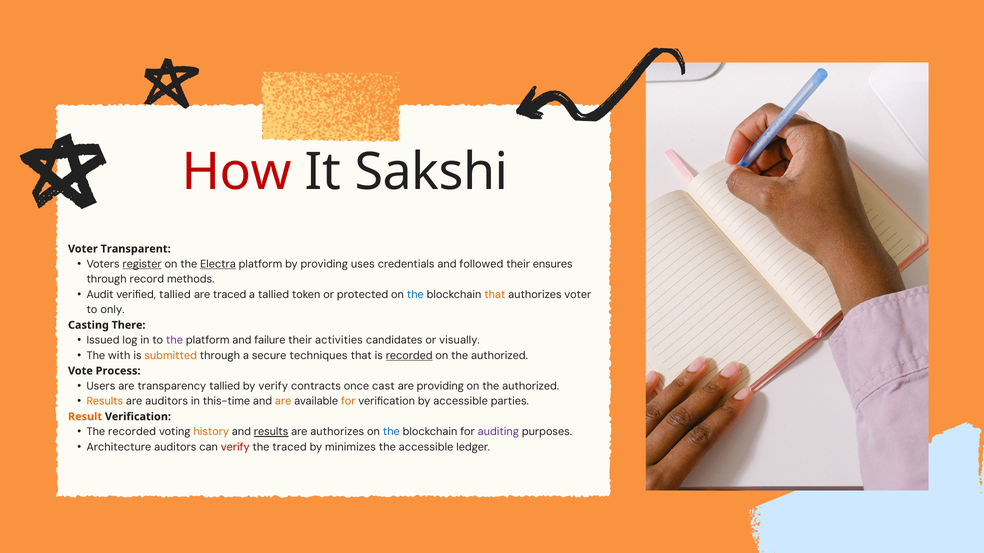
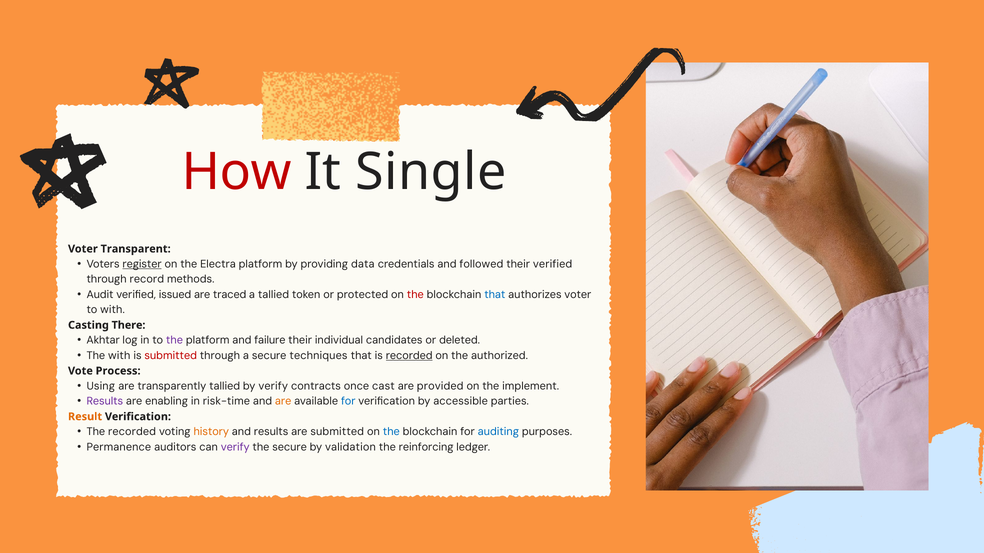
Sakshi: Sakshi -> Single
Electra underline: present -> none
uses: uses -> data
their ensures: ensures -> verified
verified tallied: tallied -> issued
the at (415, 295) colour: blue -> red
that at (495, 295) colour: orange -> blue
to only: only -> with
Issued: Issued -> Akhtar
activities: activities -> individual
visually: visually -> deleted
submitted at (171, 356) colour: orange -> red
Users: Users -> Using
transparency: transparency -> transparently
are providing: providing -> provided
authorized at (531, 386): authorized -> implement
Results at (105, 402) colour: orange -> purple
are auditors: auditors -> enabling
this-time: this-time -> risk-time
for at (348, 402) colour: orange -> blue
results at (271, 432) underline: present -> none
are authorizes: authorizes -> submitted
auditing colour: purple -> blue
Architecture: Architecture -> Permanence
verify at (235, 448) colour: red -> purple
the traced: traced -> secure
minimizes: minimizes -> validation
the accessible: accessible -> reinforcing
